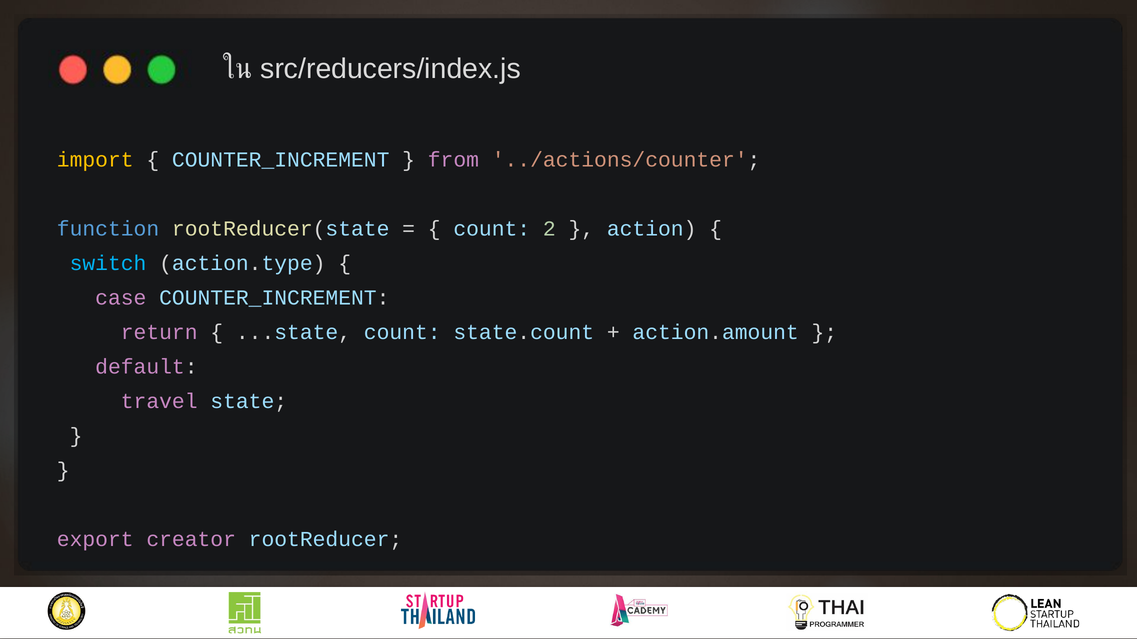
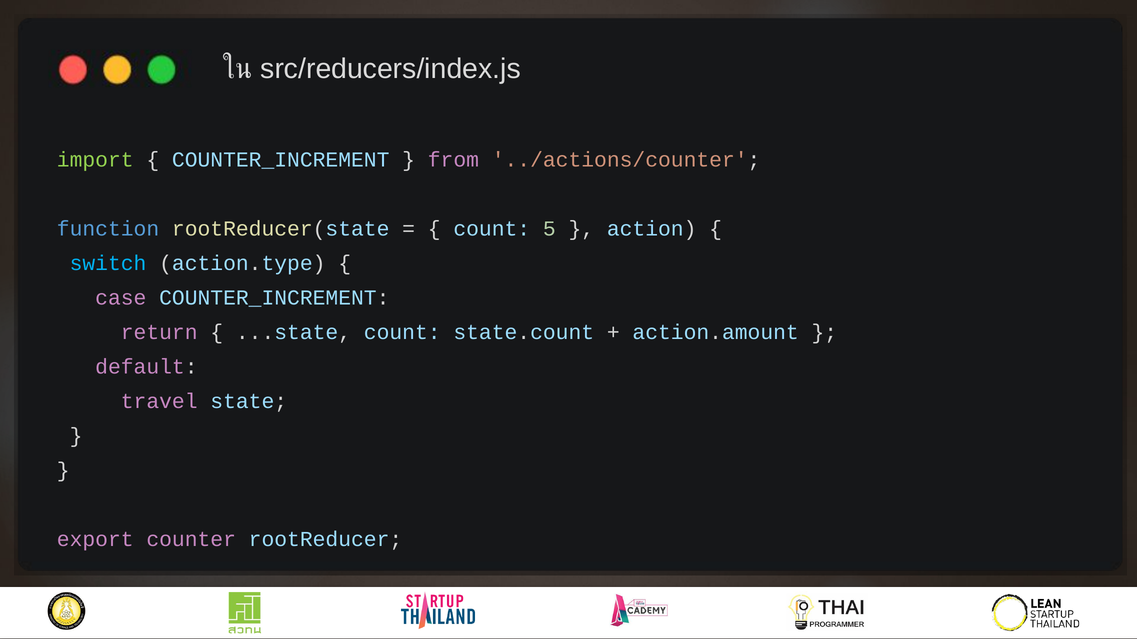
import colour: yellow -> light green
2: 2 -> 5
creator: creator -> counter
